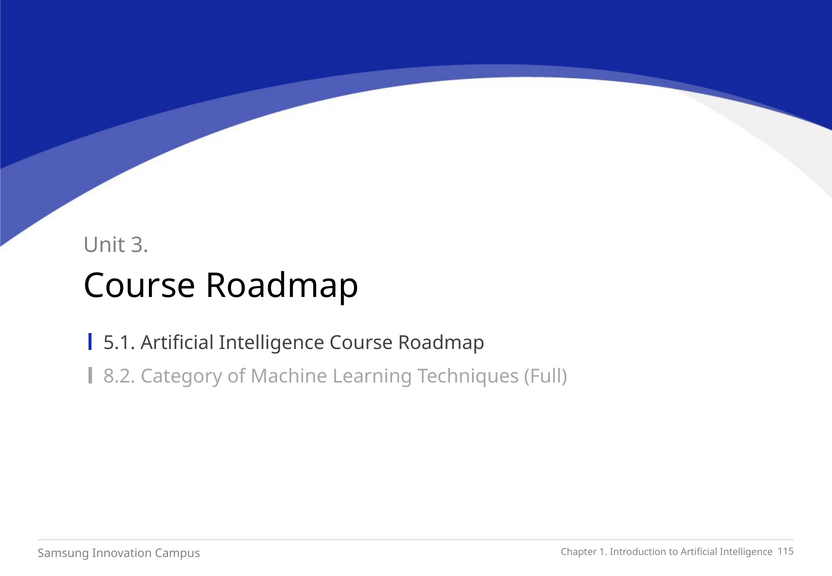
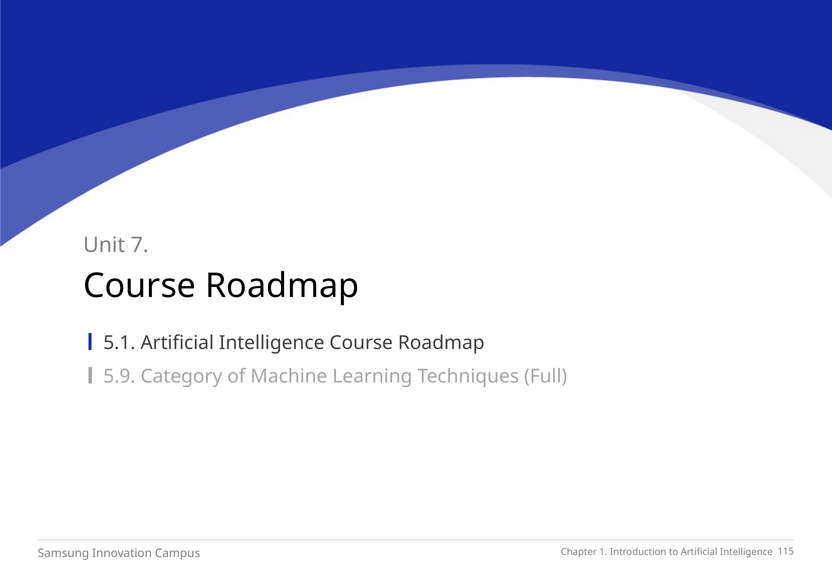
3: 3 -> 7
8.2: 8.2 -> 5.9
